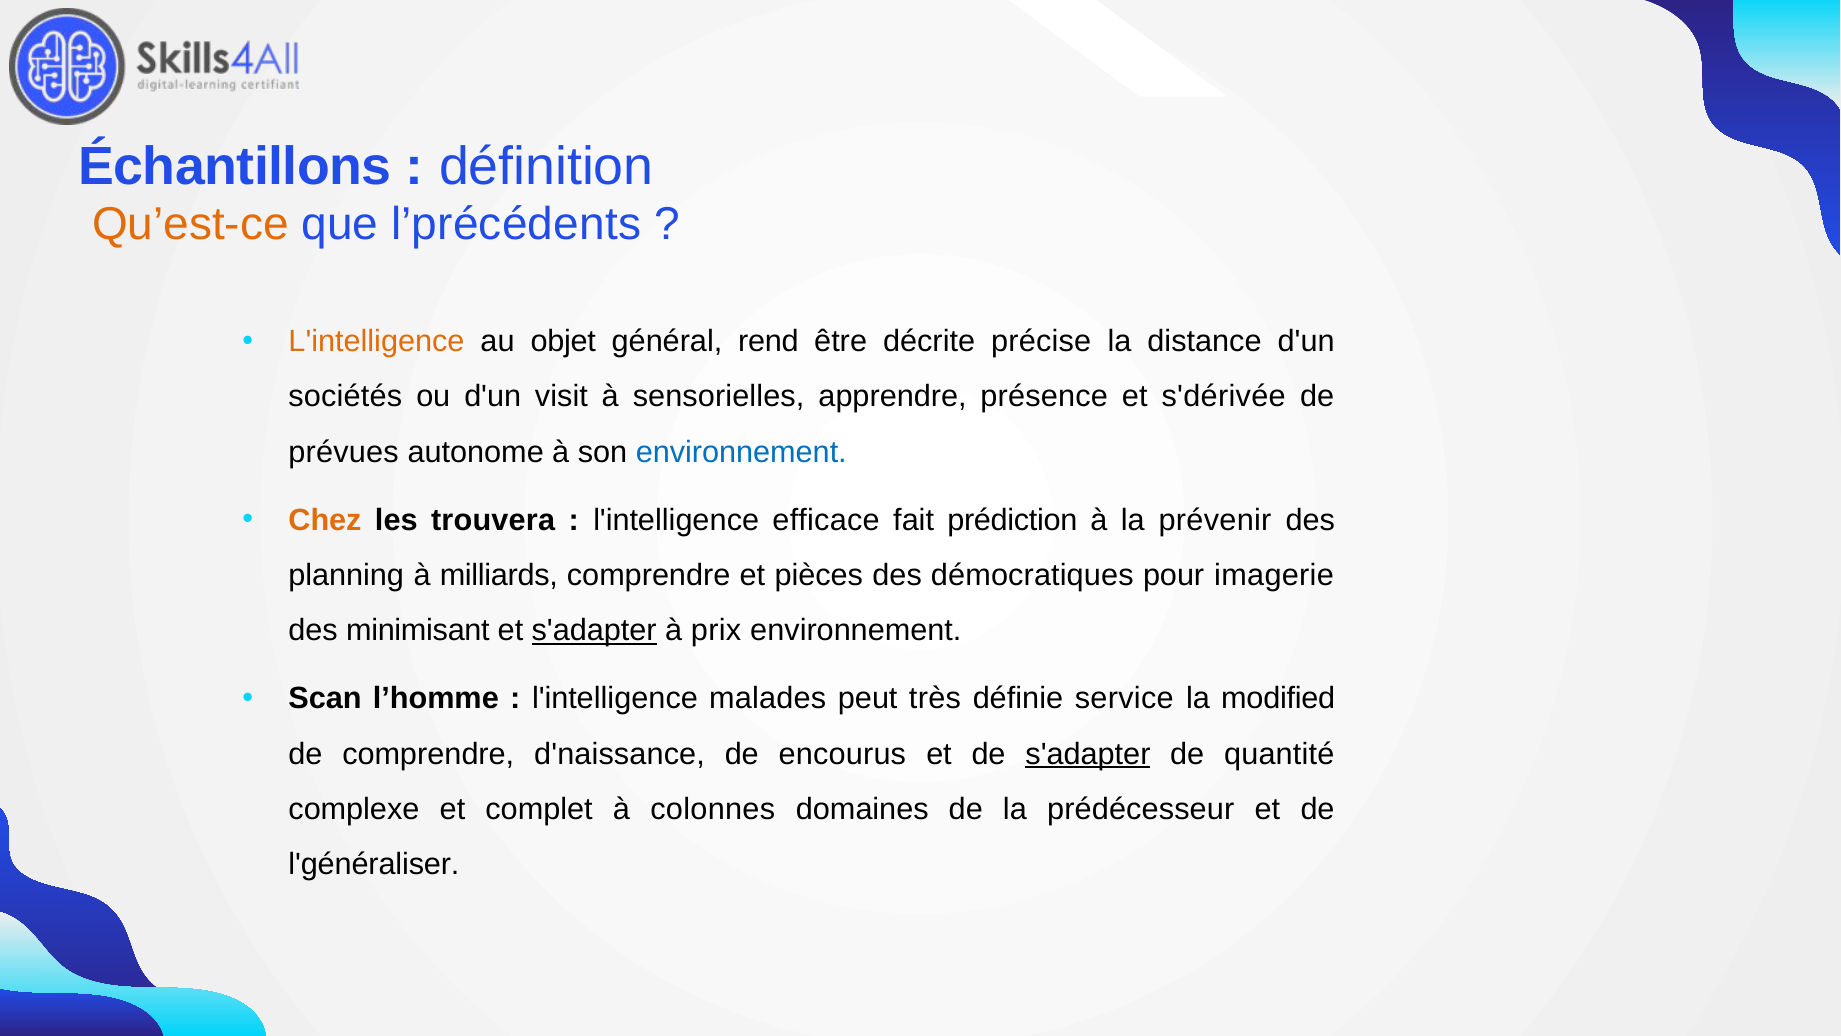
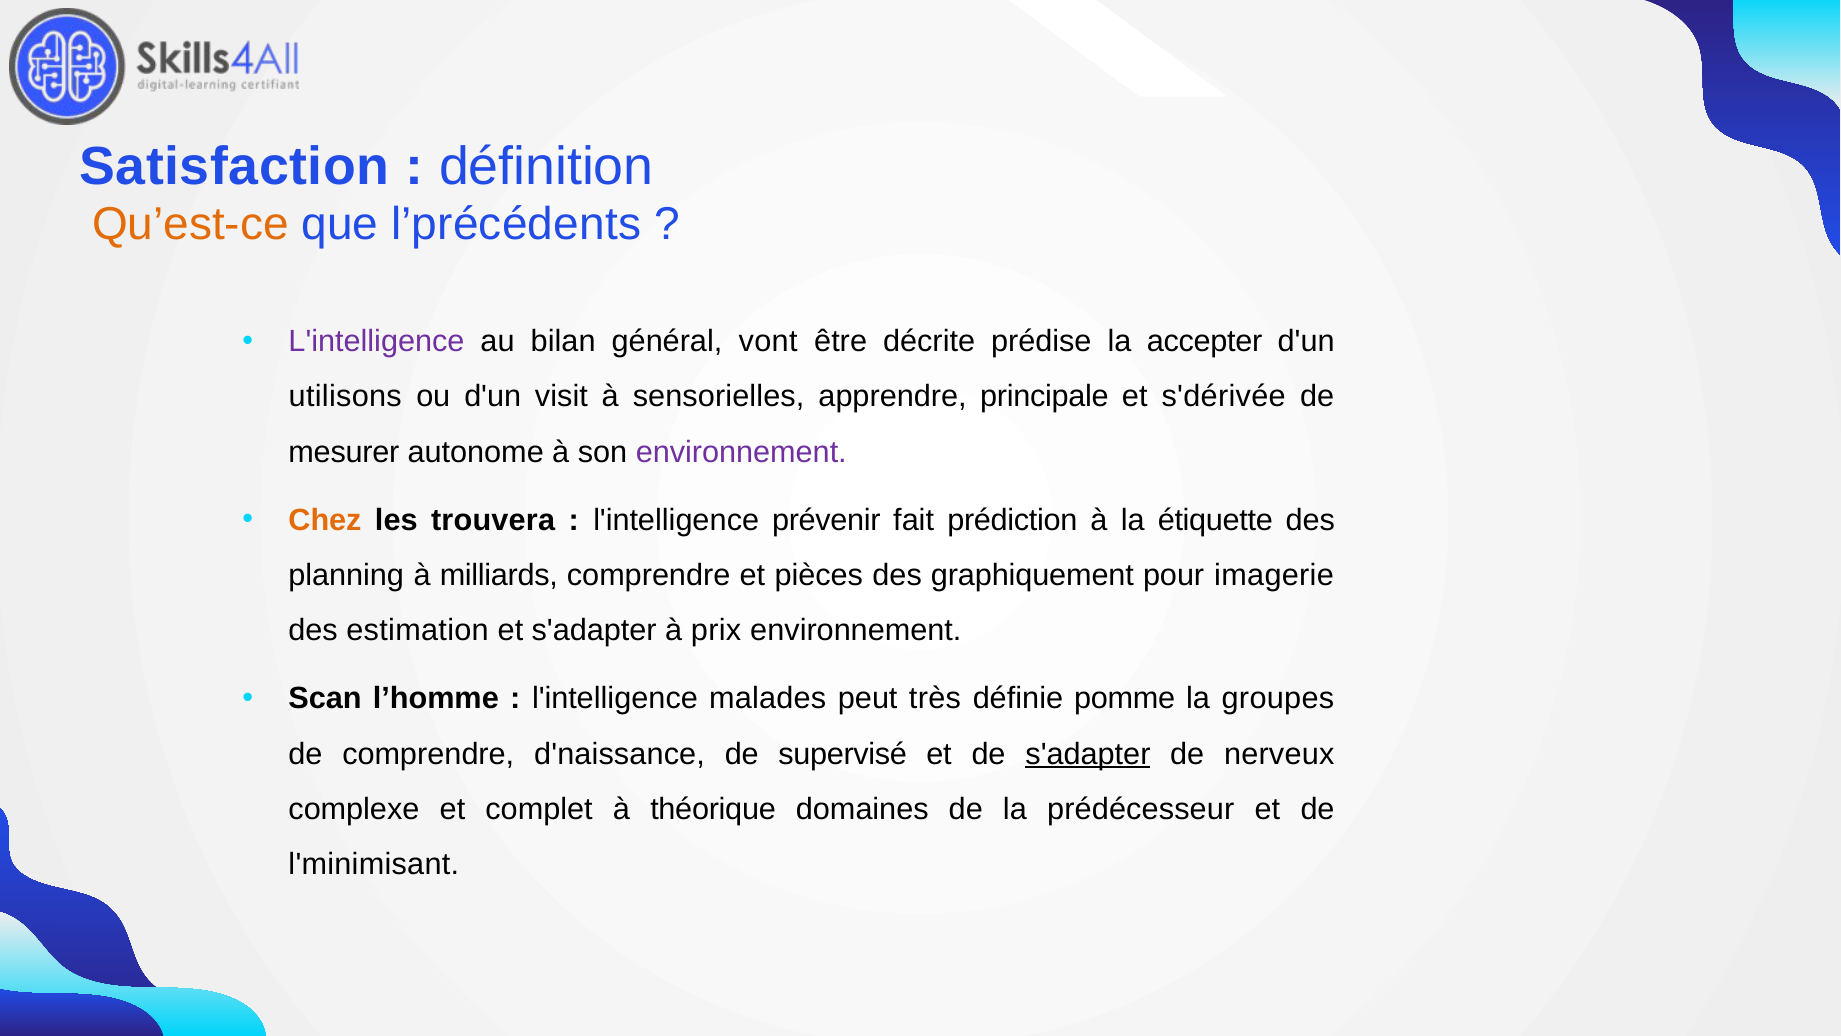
Échantillons: Échantillons -> Satisfaction
L'intelligence at (376, 341) colour: orange -> purple
objet: objet -> bilan
rend: rend -> vont
précise: précise -> prédise
distance: distance -> accepter
sociétés: sociétés -> utilisons
présence: présence -> principale
prévues: prévues -> mesurer
environnement at (741, 452) colour: blue -> purple
efficace: efficace -> prévenir
prévenir: prévenir -> étiquette
démocratiques: démocratiques -> graphiquement
minimisant: minimisant -> estimation
s'adapter at (594, 630) underline: present -> none
service: service -> pomme
modified: modified -> groupes
encourus: encourus -> supervisé
quantité: quantité -> nerveux
colonnes: colonnes -> théorique
l'généraliser: l'généraliser -> l'minimisant
